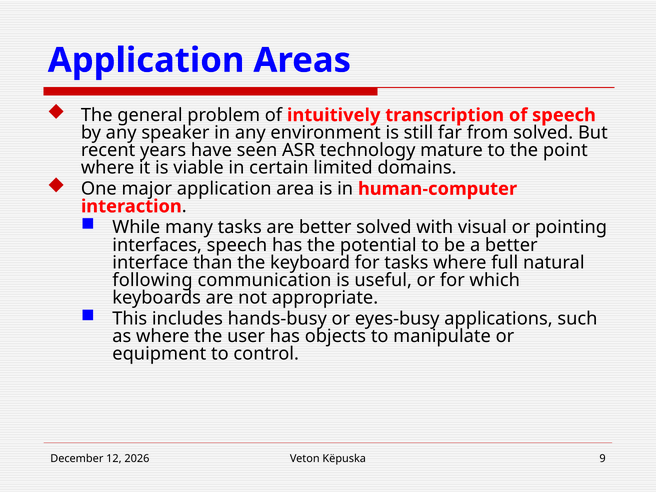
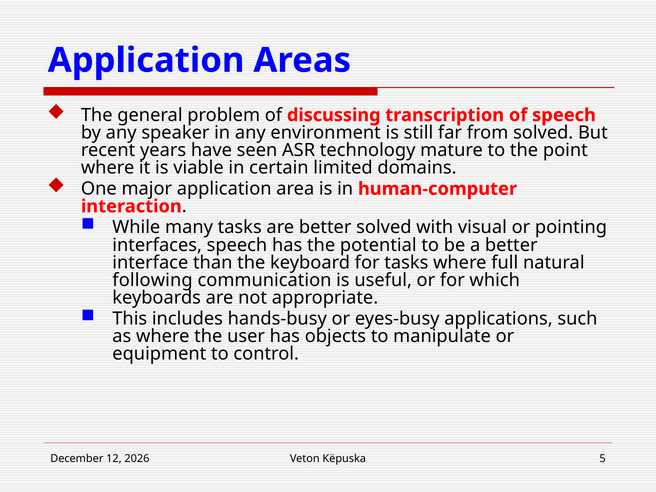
intuitively: intuitively -> discussing
9: 9 -> 5
